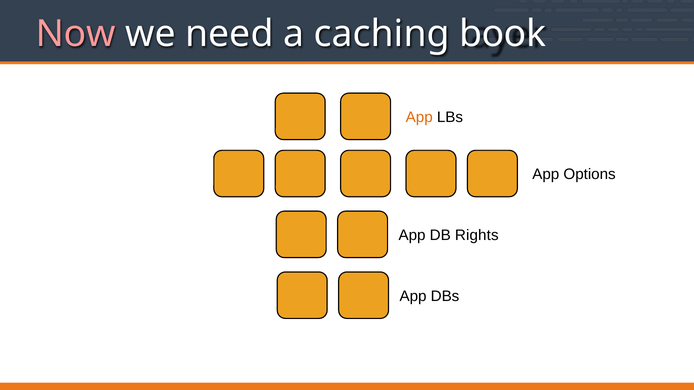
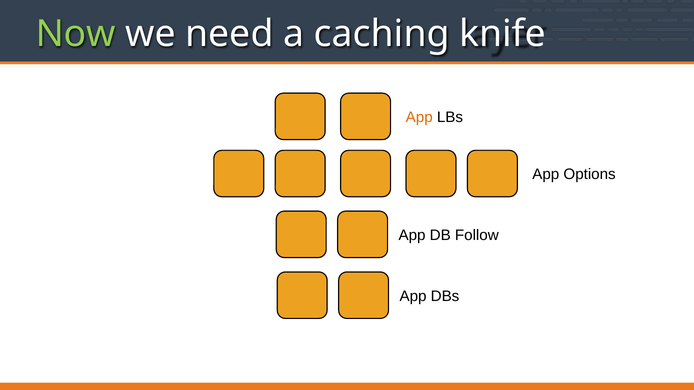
Now colour: pink -> light green
book: book -> knife
Rights: Rights -> Follow
